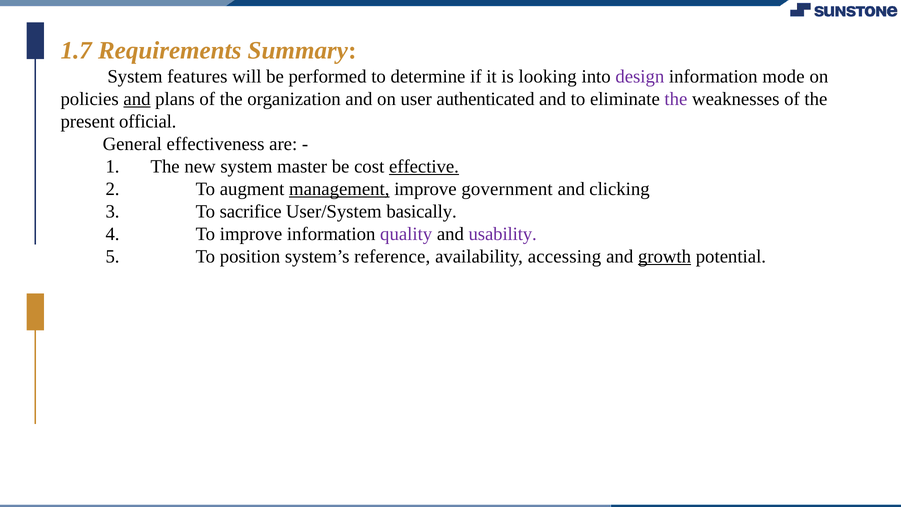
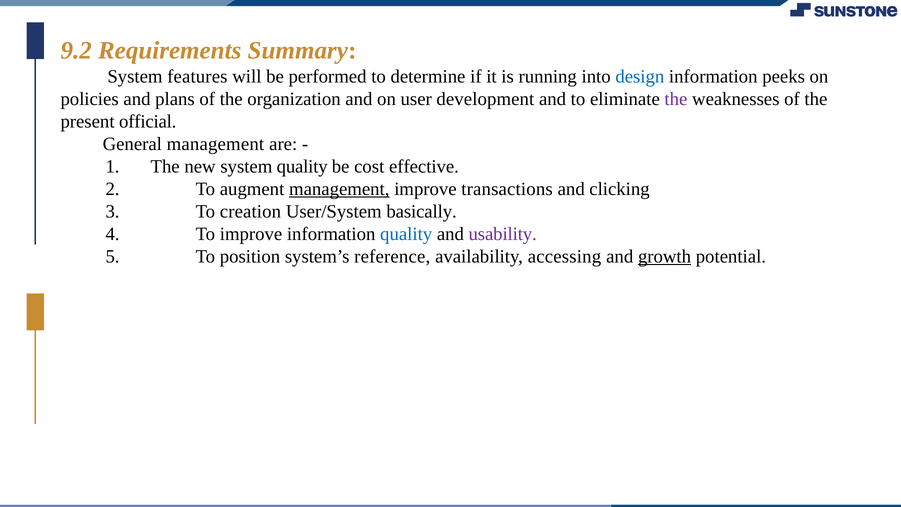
1.7: 1.7 -> 9.2
looking: looking -> running
design colour: purple -> blue
mode: mode -> peeks
and at (137, 99) underline: present -> none
authenticated: authenticated -> development
General effectiveness: effectiveness -> management
system master: master -> quality
effective underline: present -> none
government: government -> transactions
sacrifice: sacrifice -> creation
quality at (406, 234) colour: purple -> blue
